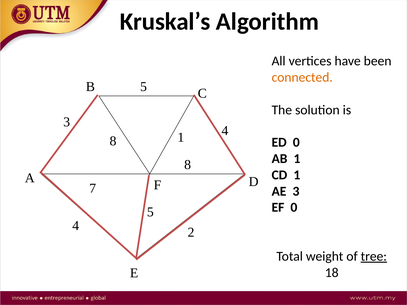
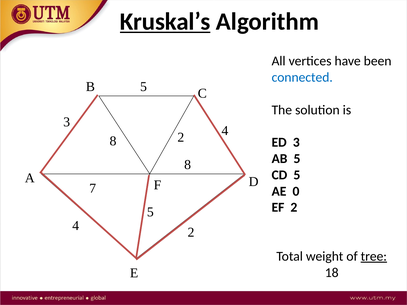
Kruskal’s underline: none -> present
connected colour: orange -> blue
8 1: 1 -> 2
ED 0: 0 -> 3
AB 1: 1 -> 5
CD 1: 1 -> 5
AE 3: 3 -> 0
EF 0: 0 -> 2
